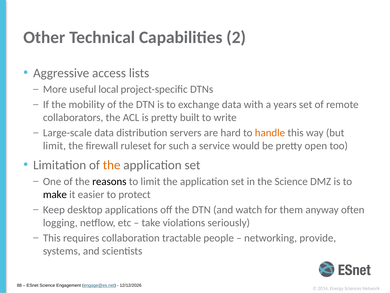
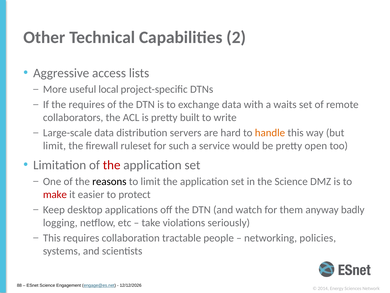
the mobility: mobility -> requires
years: years -> waits
the at (112, 165) colour: orange -> red
make colour: black -> red
often: often -> badly
provide: provide -> policies
